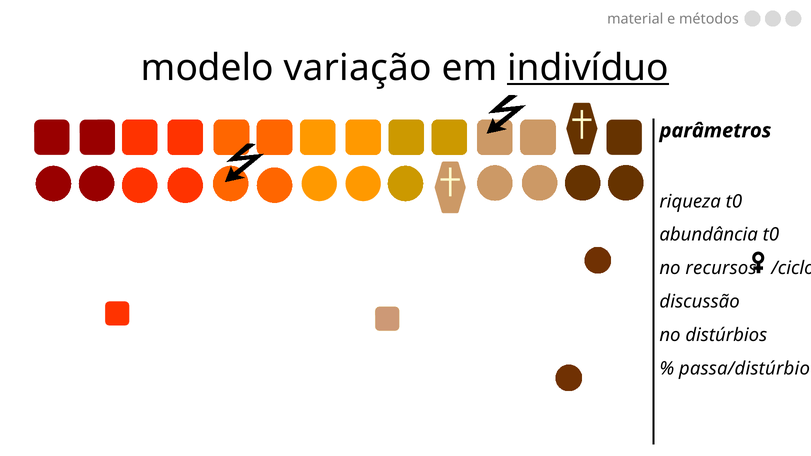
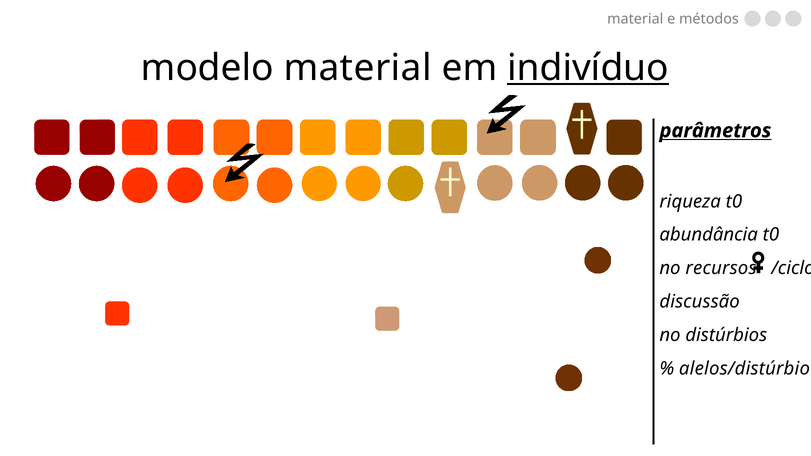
modelo variação: variação -> material
parâmetros underline: none -> present
passa/distúrbio: passa/distúrbio -> alelos/distúrbio
